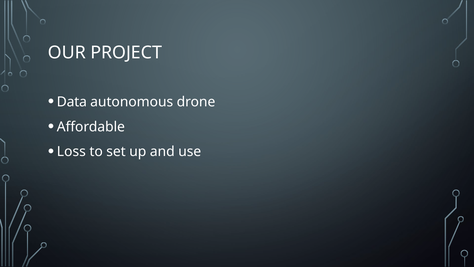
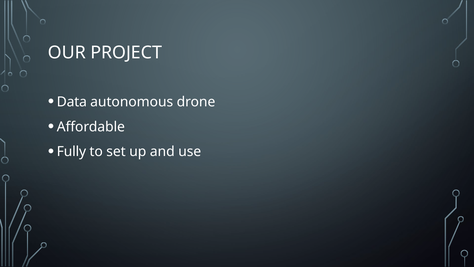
Loss: Loss -> Fully
